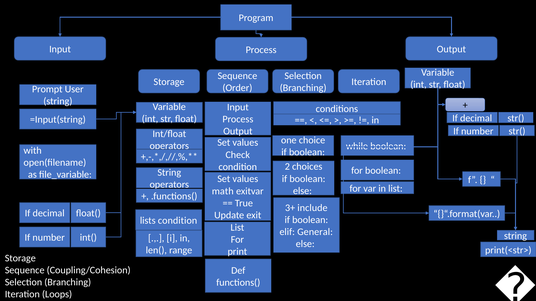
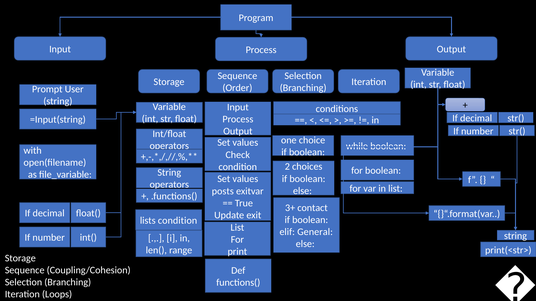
math: math -> posts
include: include -> contact
